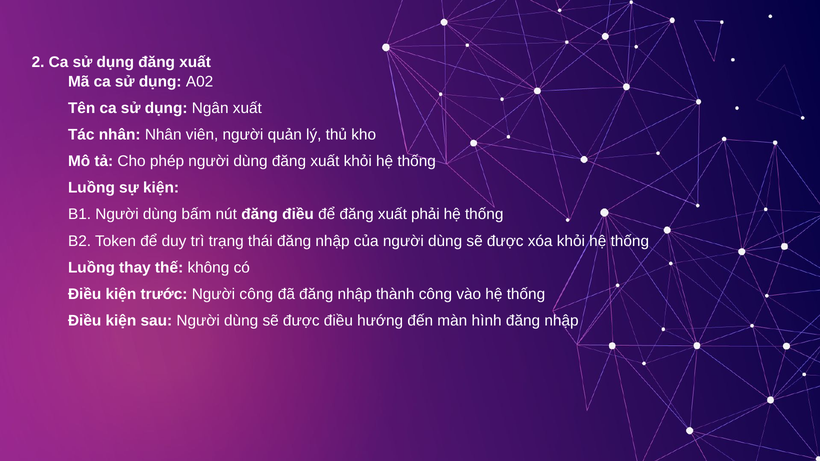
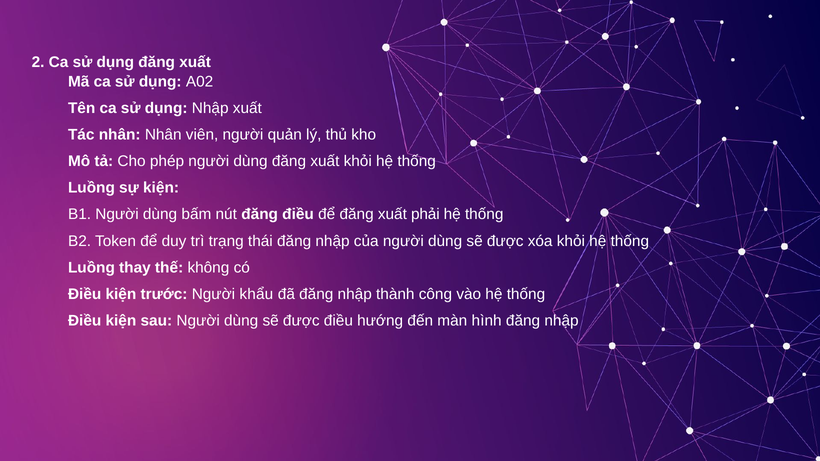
dụng Ngân: Ngân -> Nhập
Người công: công -> khẩu
